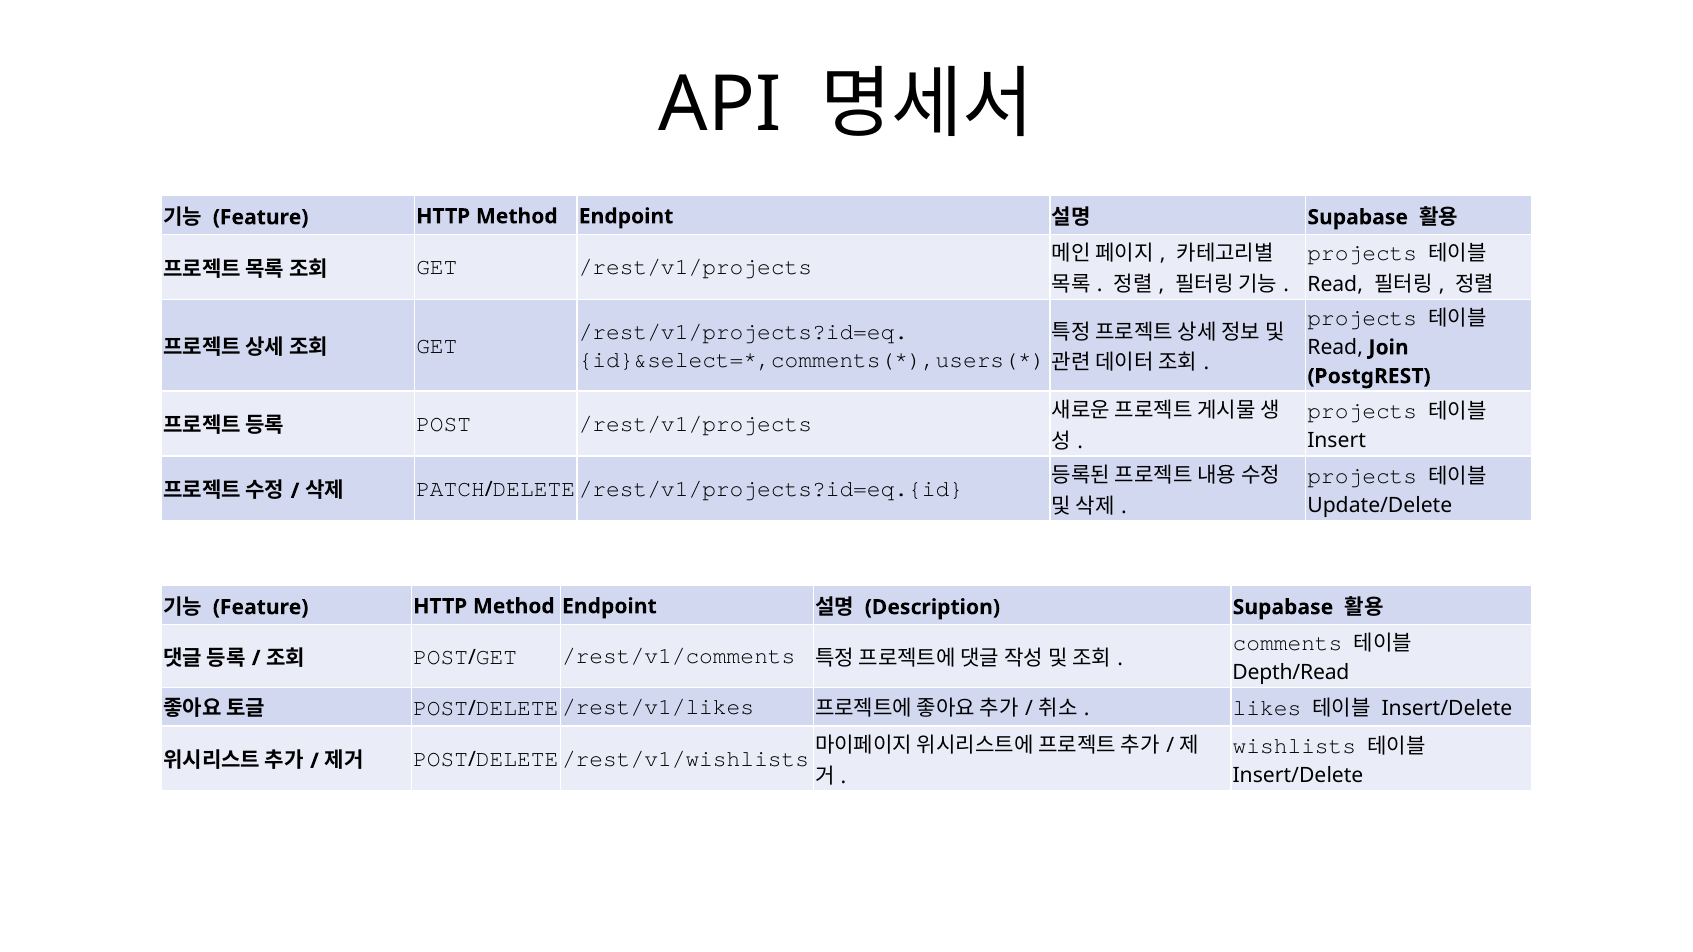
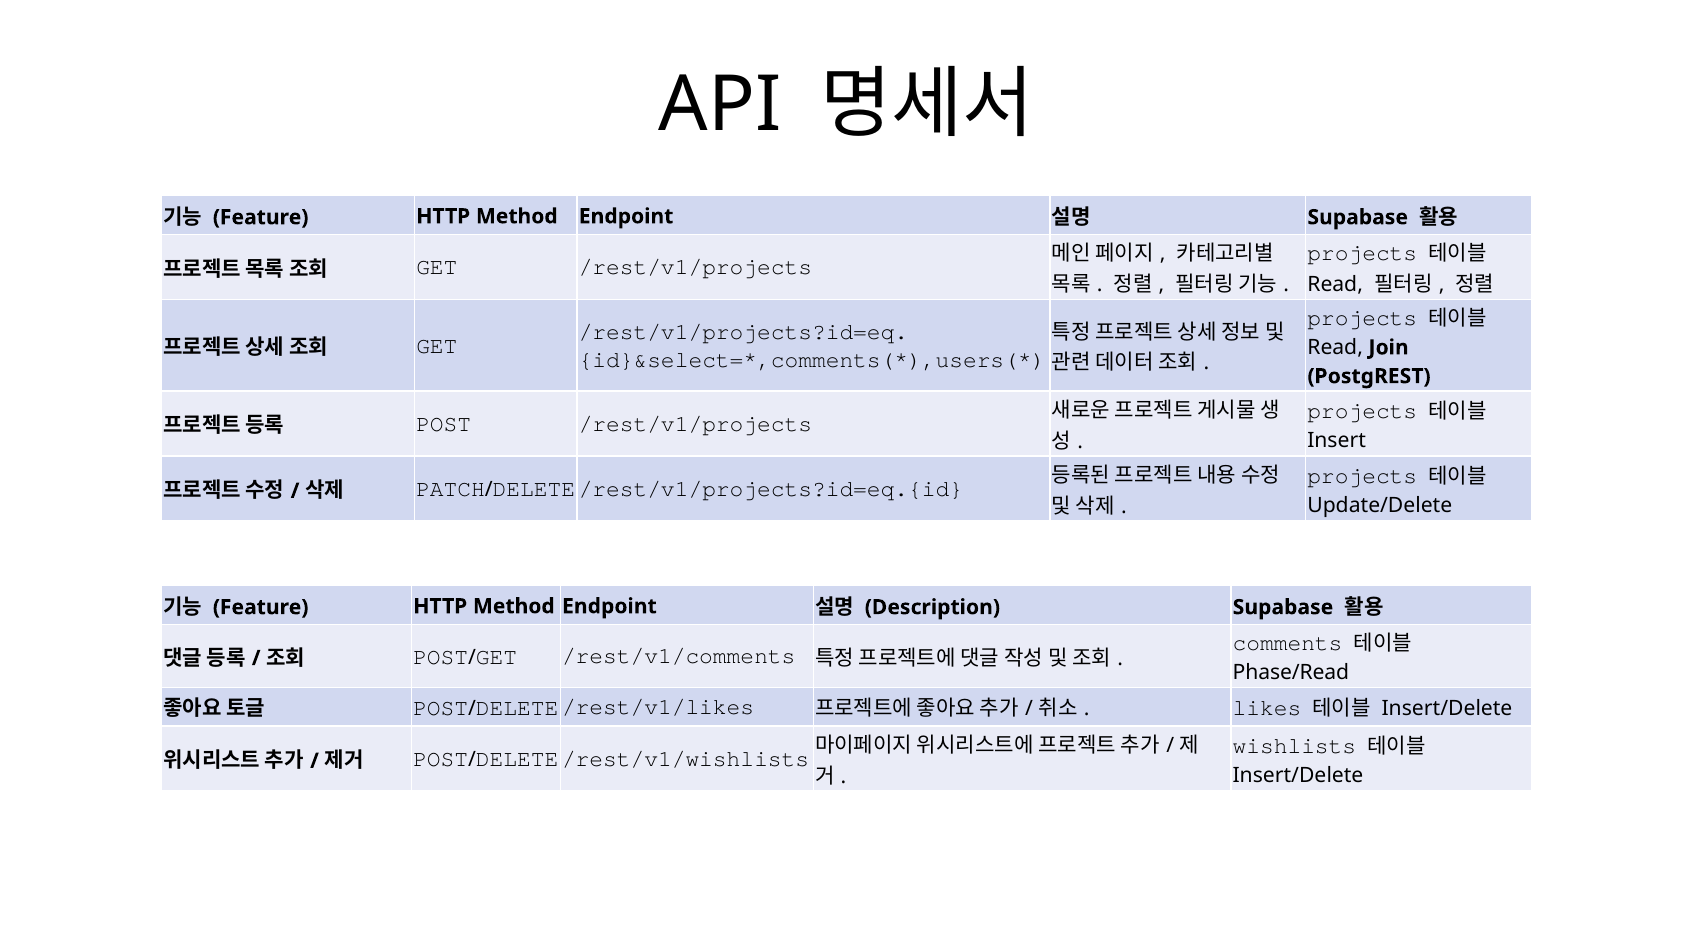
Depth/Read: Depth/Read -> Phase/Read
